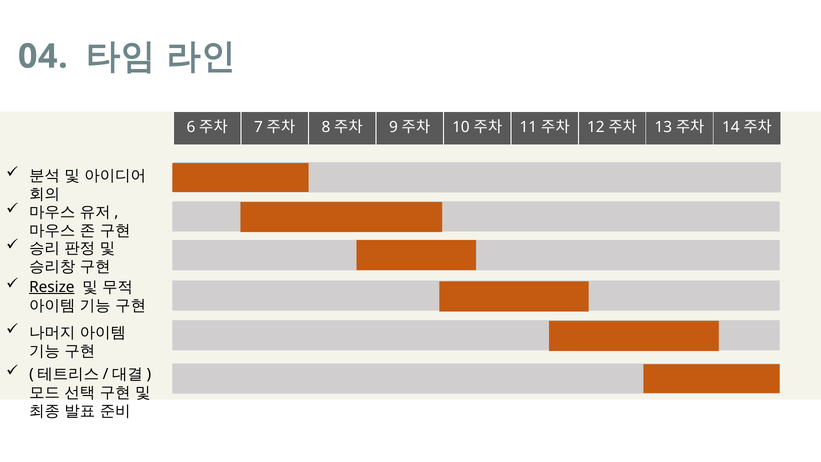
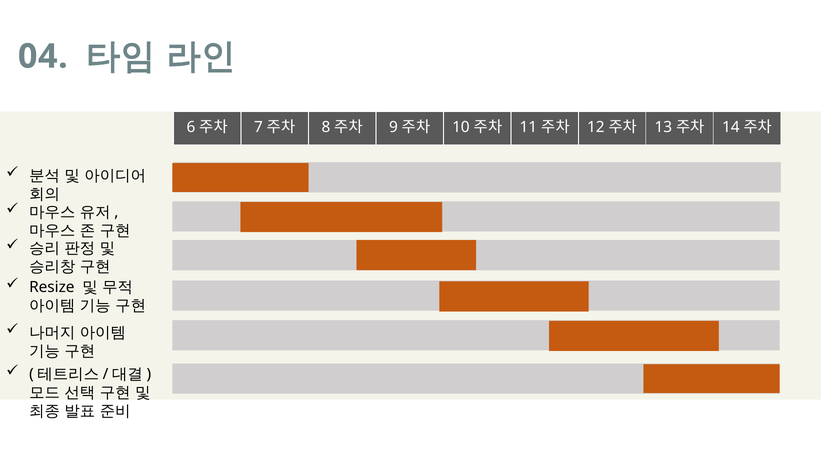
Resize underline: present -> none
